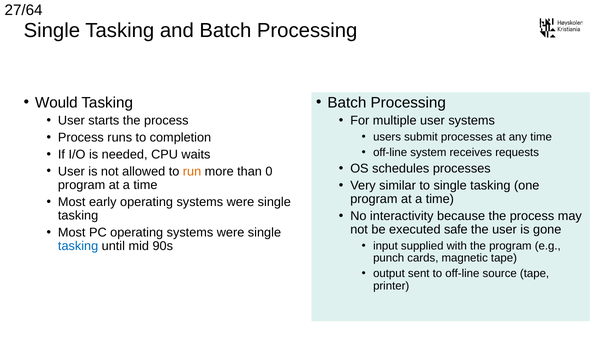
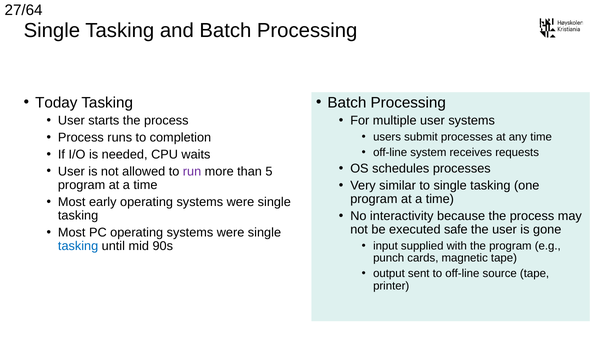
Would: Would -> Today
run colour: orange -> purple
0: 0 -> 5
